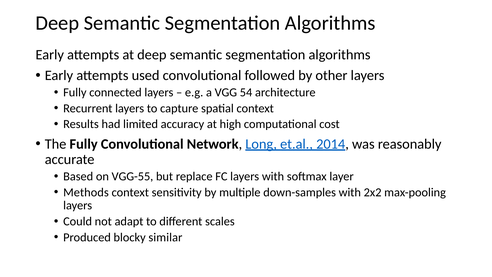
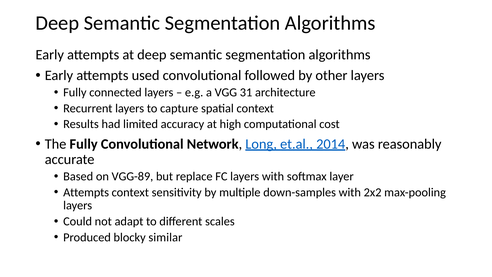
54: 54 -> 31
VGG-55: VGG-55 -> VGG-89
Methods at (86, 192): Methods -> Attempts
